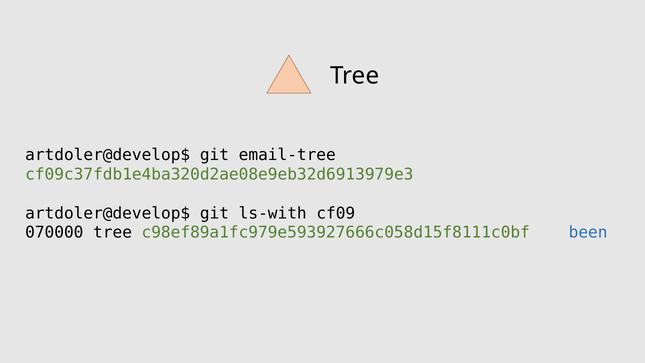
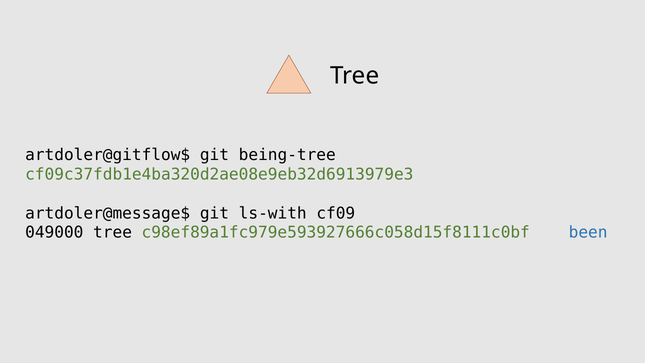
artdoler@develop$ at (108, 155): artdoler@develop$ -> artdoler@gitflow$
email-tree: email-tree -> being-tree
artdoler@develop$ at (108, 213): artdoler@develop$ -> artdoler@message$
070000: 070000 -> 049000
